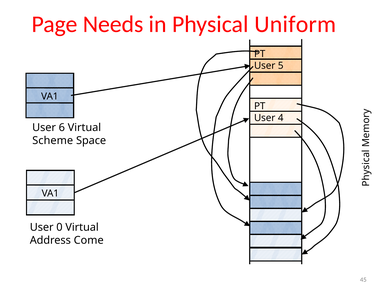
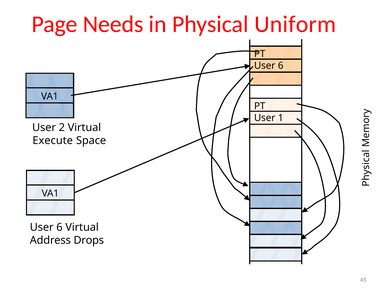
5 at (281, 66): 5 -> 6
4: 4 -> 1
6: 6 -> 2
Scheme: Scheme -> Execute
0 at (59, 227): 0 -> 6
Come: Come -> Drops
